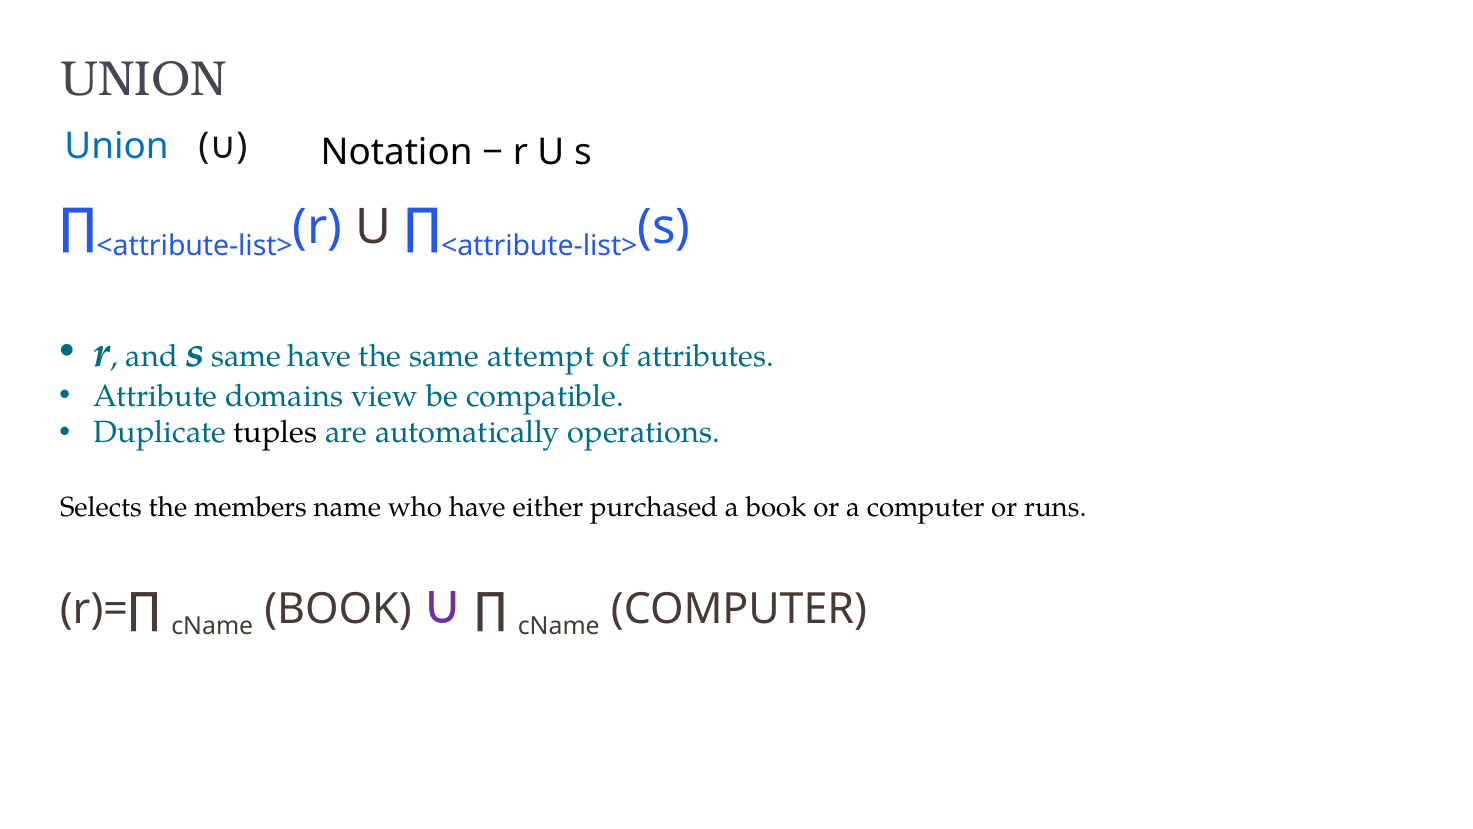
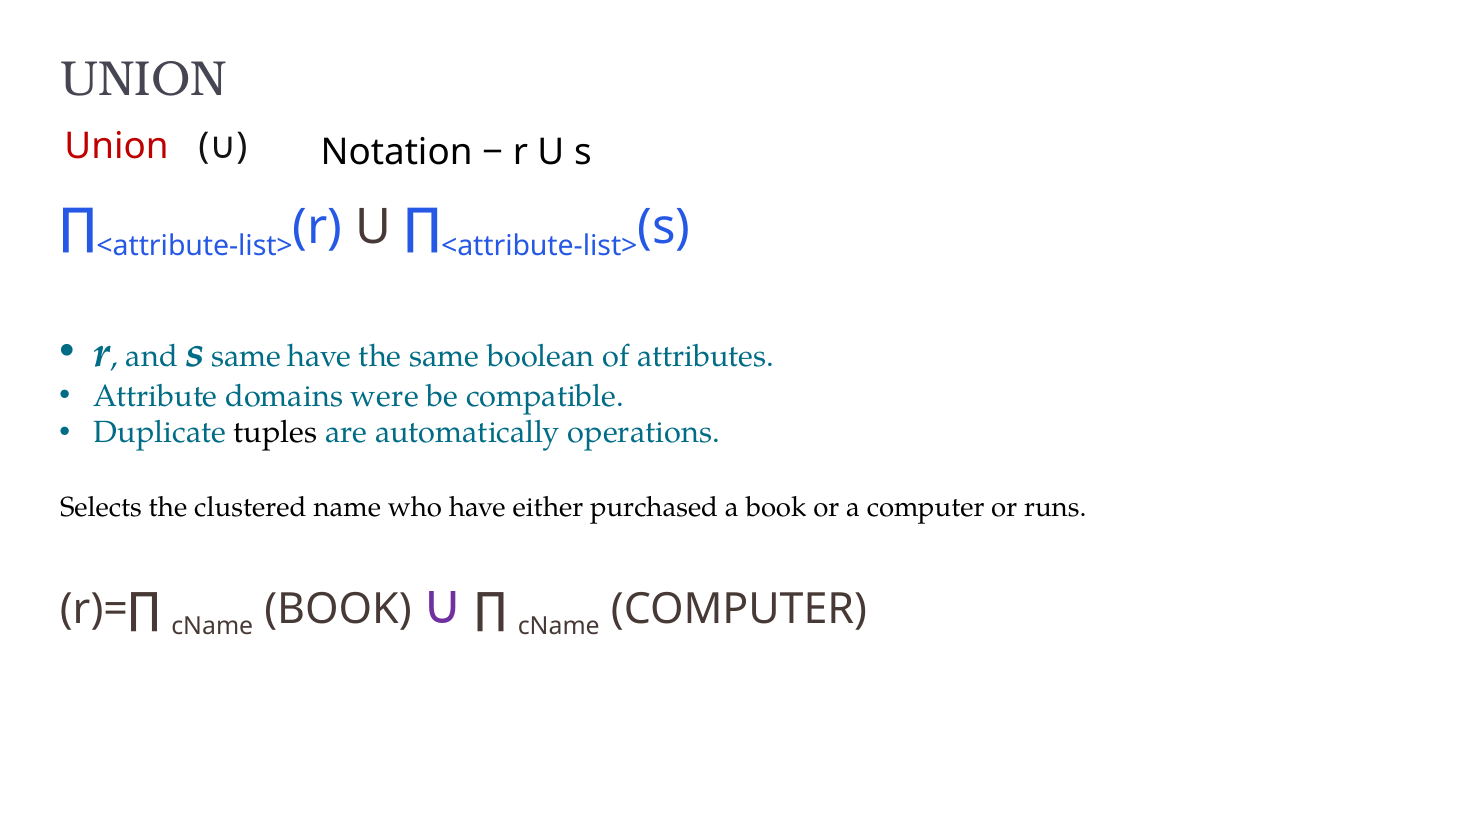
Union at (116, 147) colour: blue -> red
attempt: attempt -> boolean
view: view -> were
members: members -> clustered
